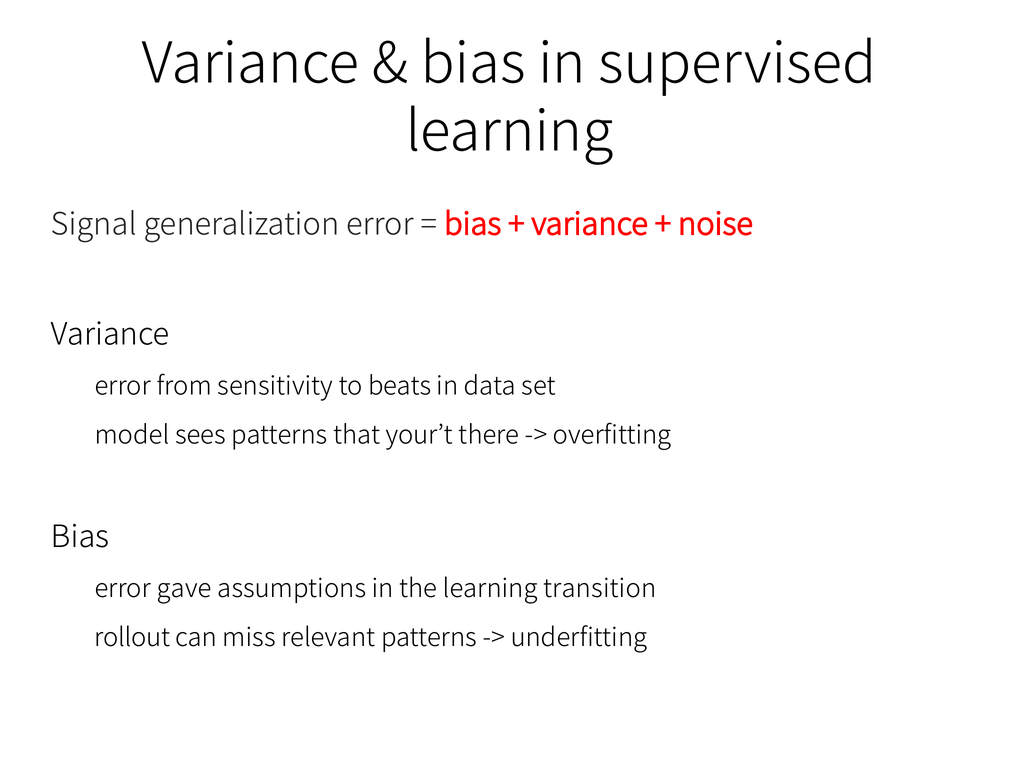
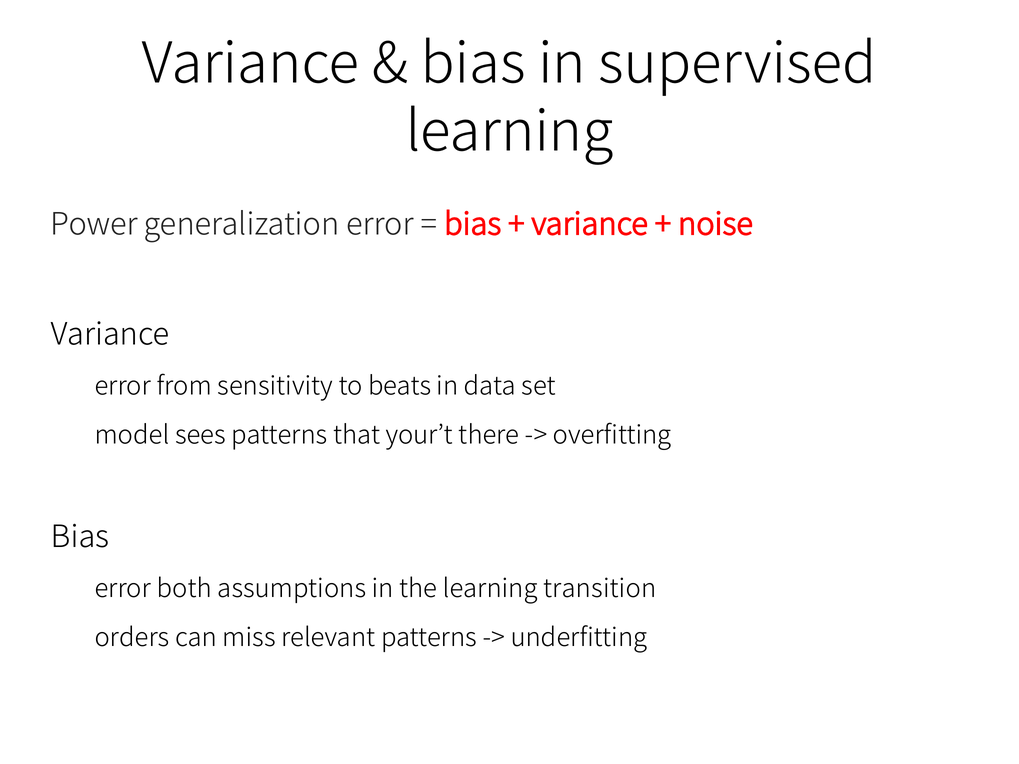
Signal: Signal -> Power
gave: gave -> both
rollout: rollout -> orders
